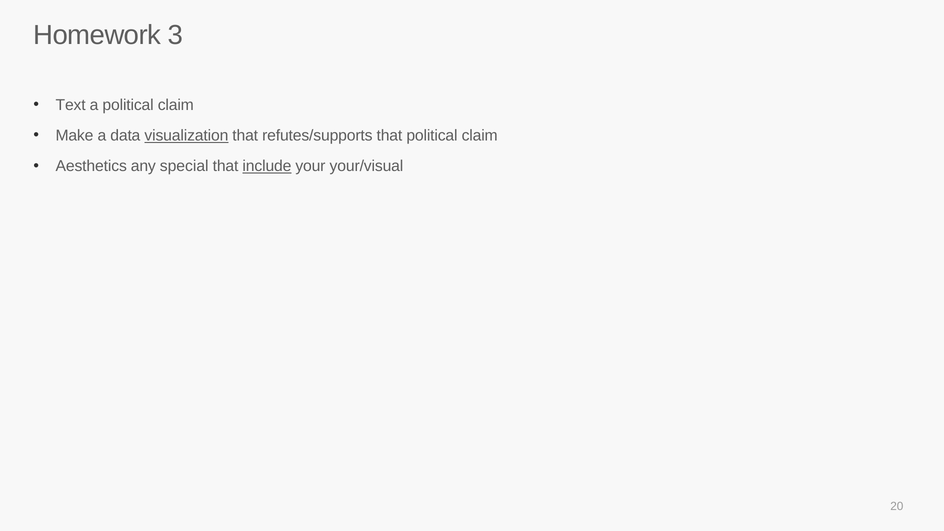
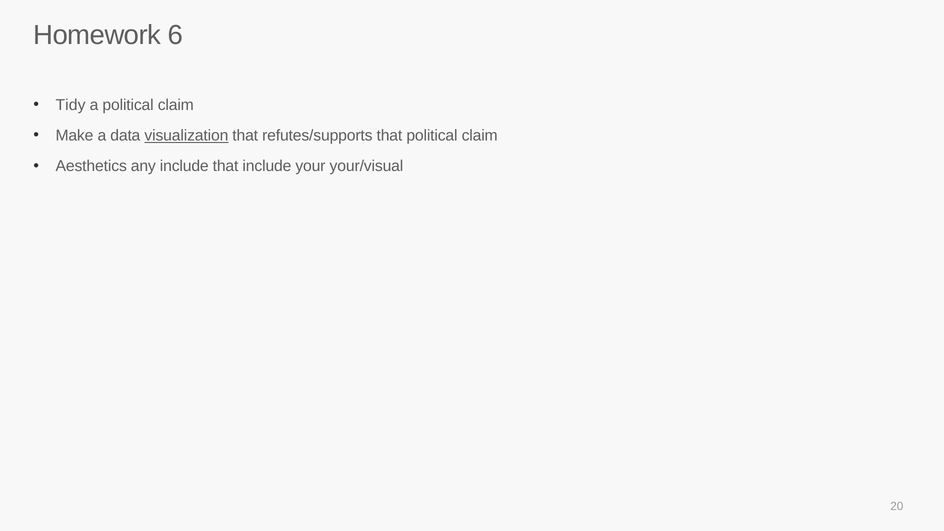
3: 3 -> 6
Text: Text -> Tidy
any special: special -> include
include at (267, 166) underline: present -> none
